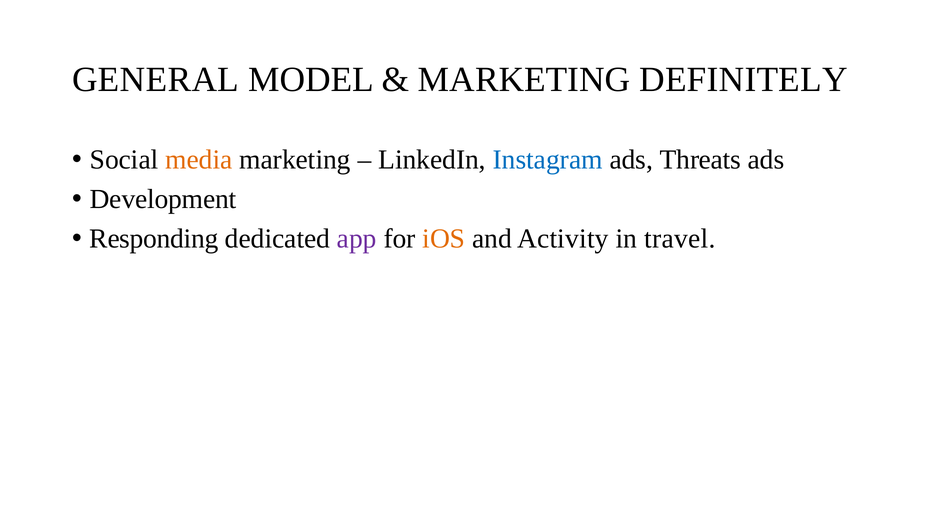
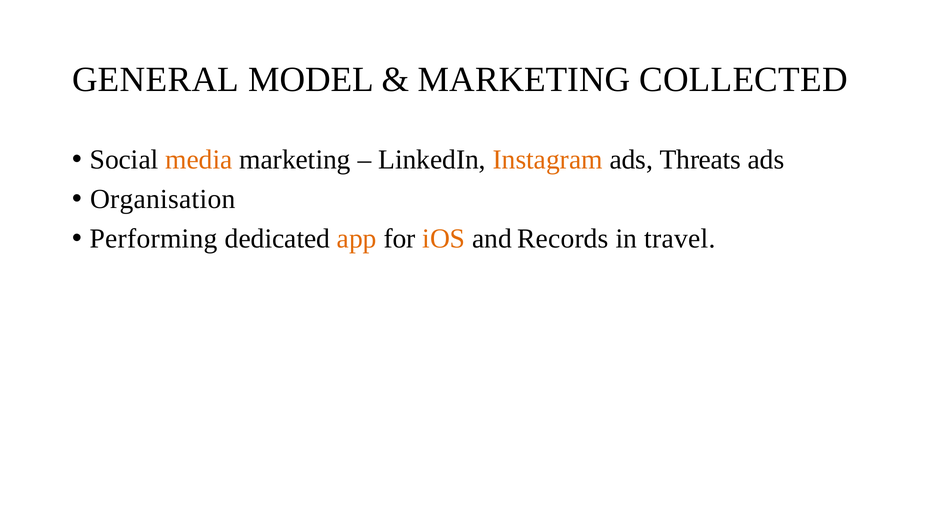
DEFINITELY: DEFINITELY -> COLLECTED
Instagram colour: blue -> orange
Development: Development -> Organisation
Responding: Responding -> Performing
app colour: purple -> orange
Activity: Activity -> Records
